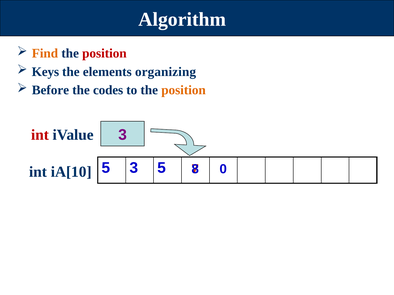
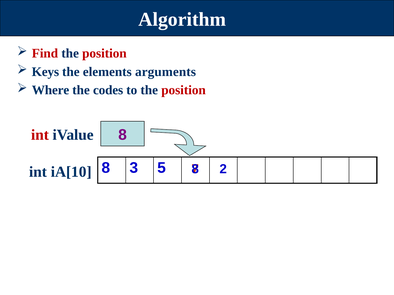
Find colour: orange -> red
organizing: organizing -> arguments
Before: Before -> Where
position at (184, 90) colour: orange -> red
iValue 3: 3 -> 8
0: 0 -> 2
iA[10 5: 5 -> 8
